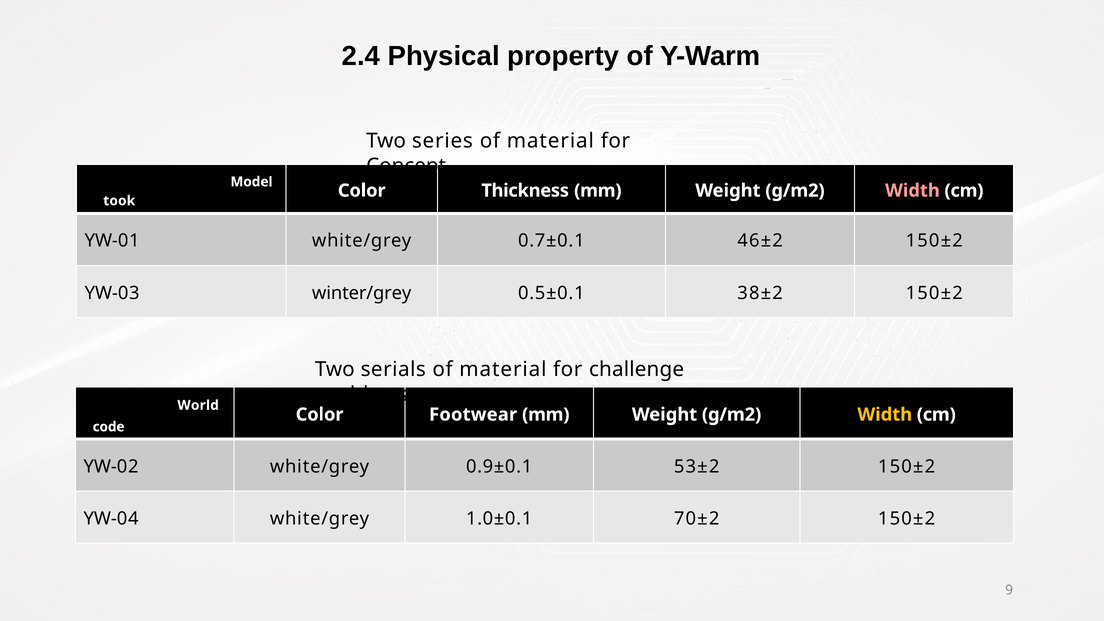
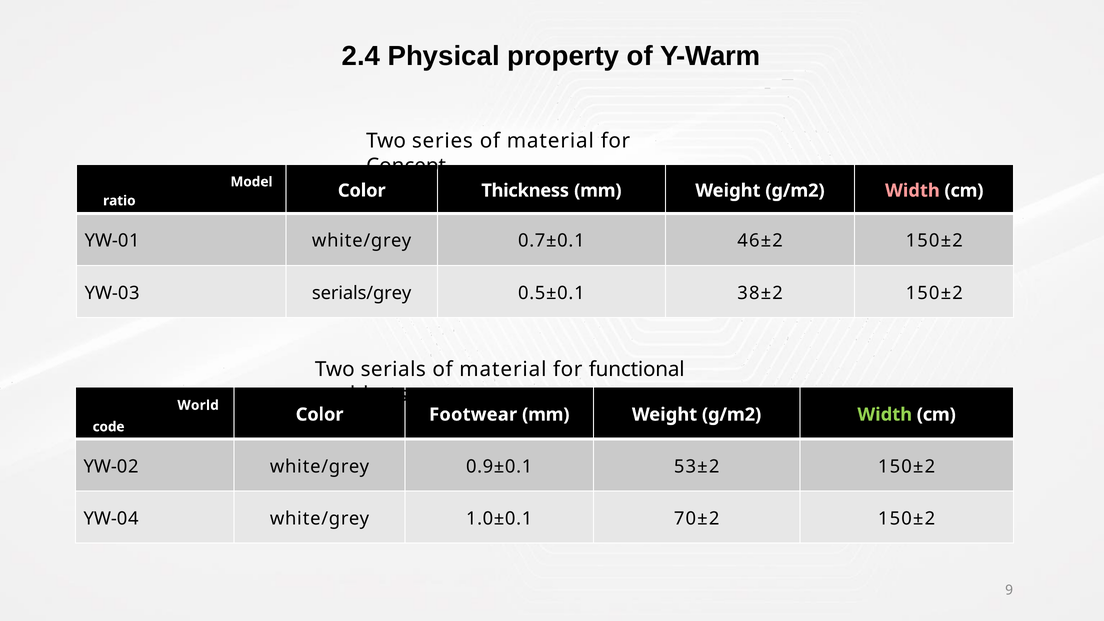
took: took -> ratio
winter/grey: winter/grey -> serials/grey
challenge: challenge -> functional
Width at (885, 415) colour: yellow -> light green
